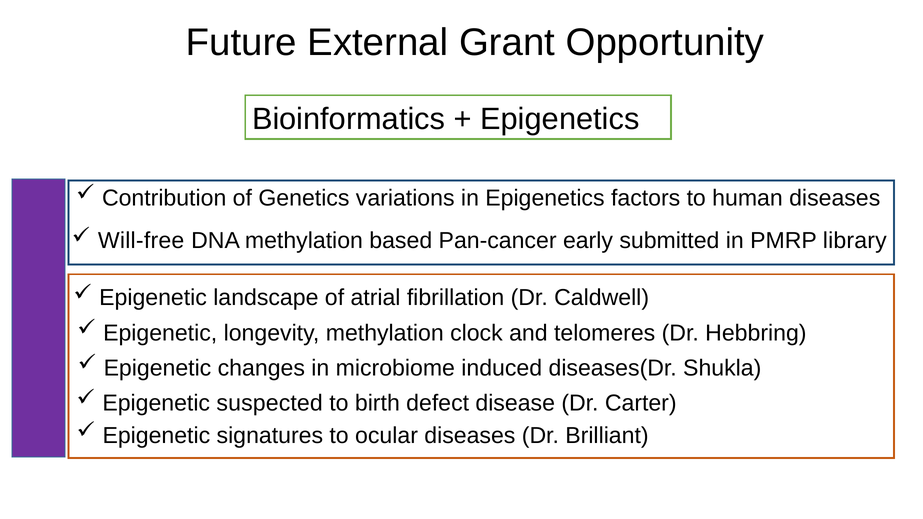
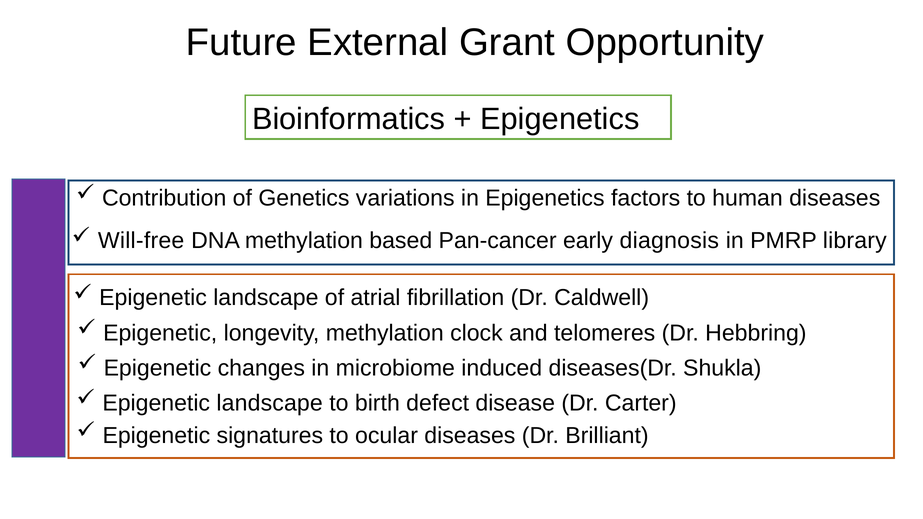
submitted: submitted -> diagnosis
suspected at (270, 403): suspected -> landscape
